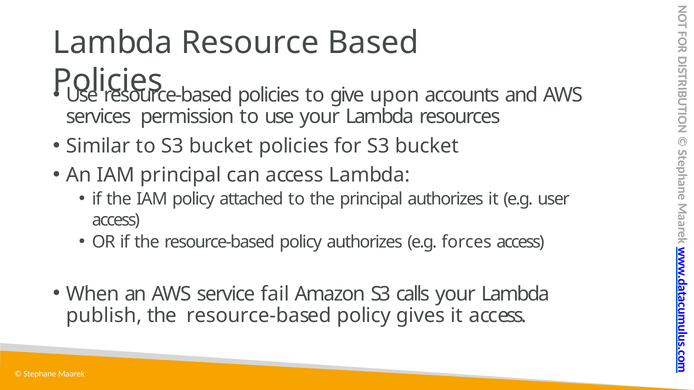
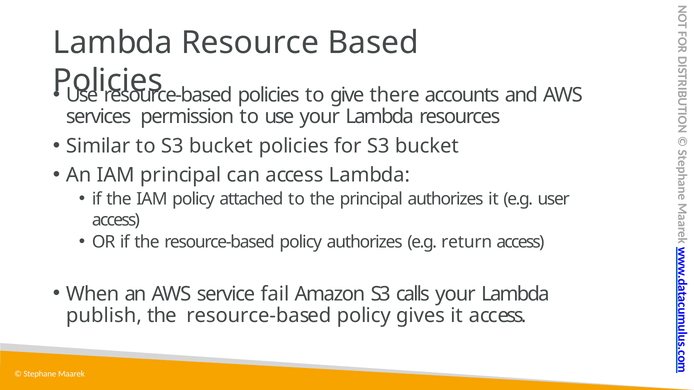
upon: upon -> there
forces: forces -> return
